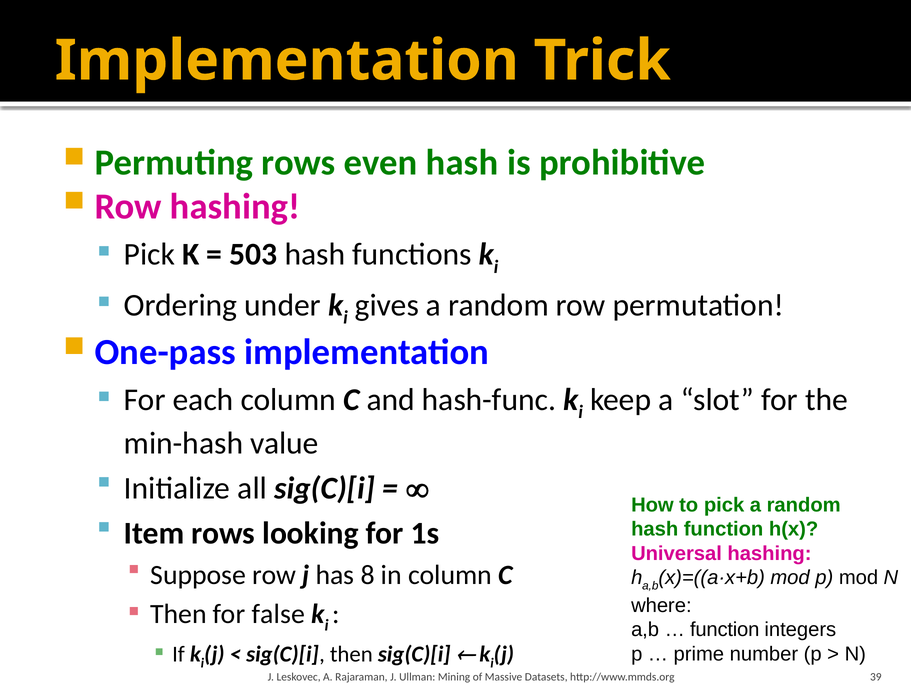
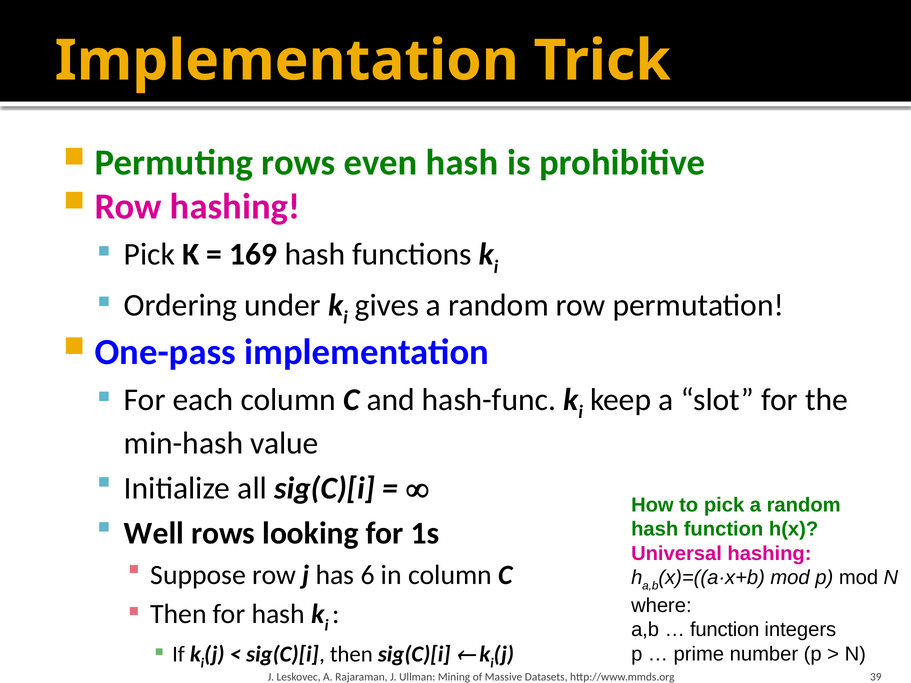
503: 503 -> 169
Item: Item -> Well
8: 8 -> 6
for false: false -> hash
